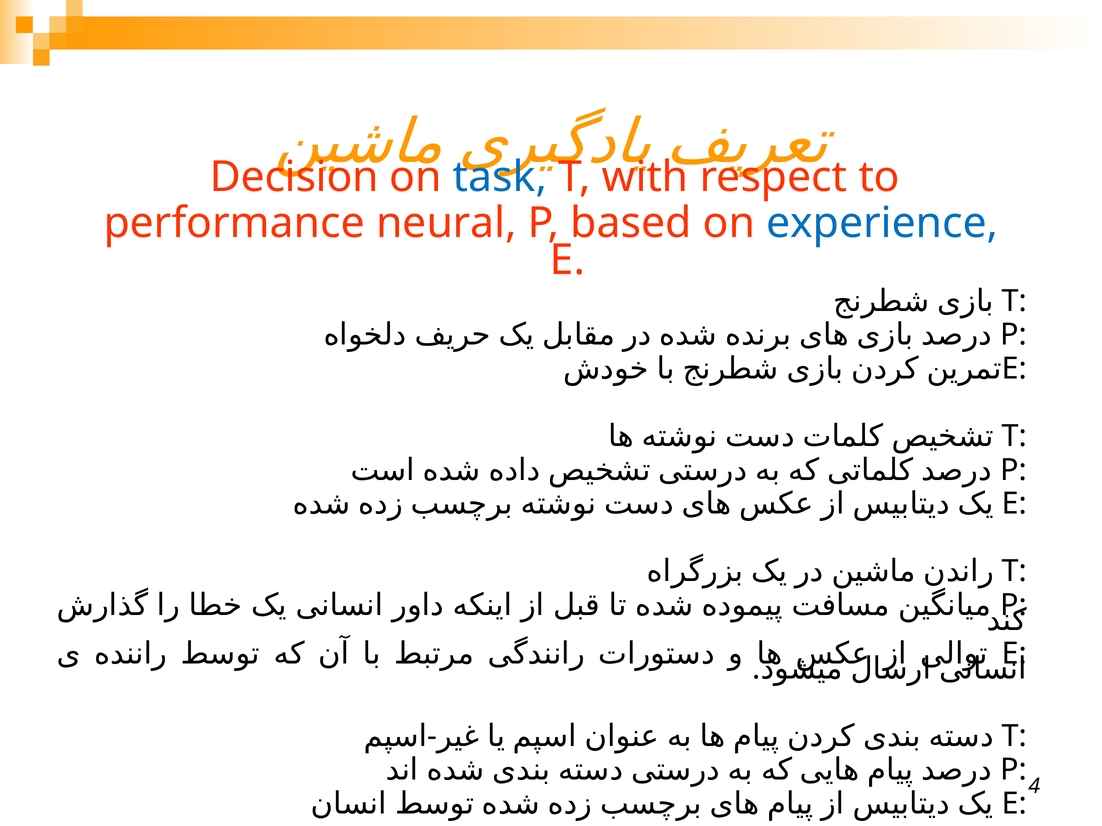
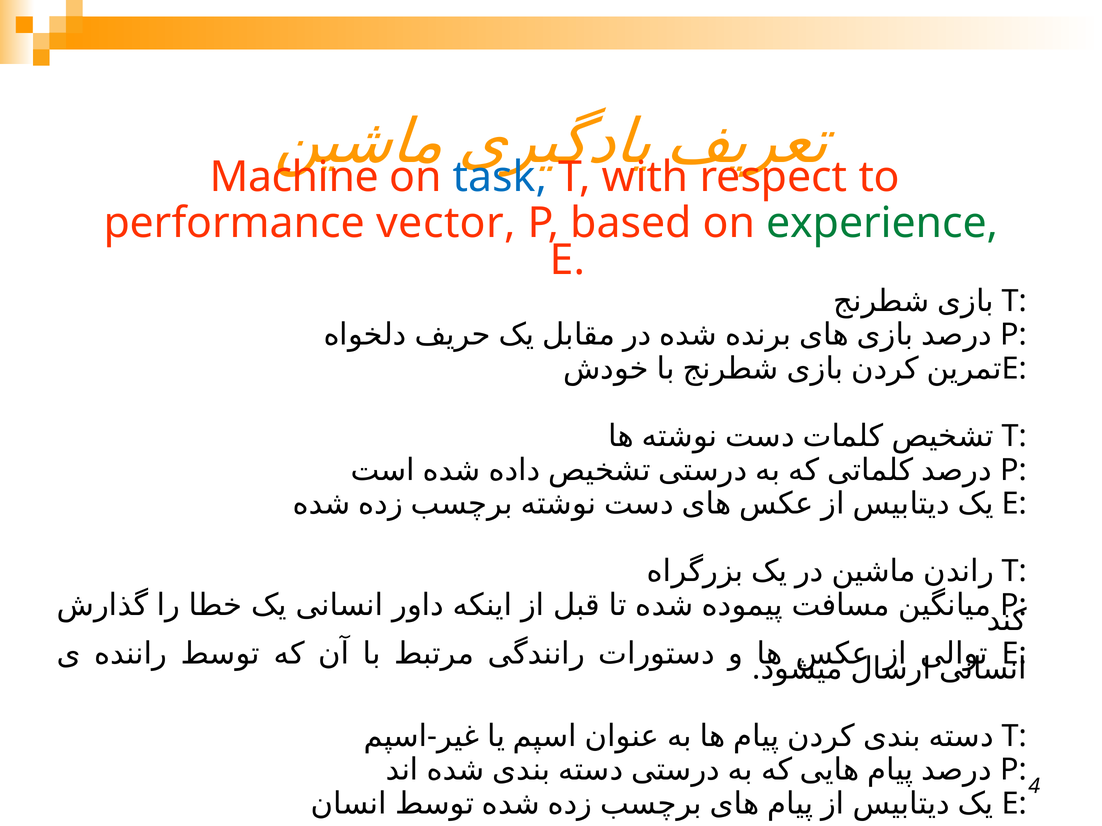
Decision: Decision -> Machine
neural: neural -> vector
experience colour: blue -> green
